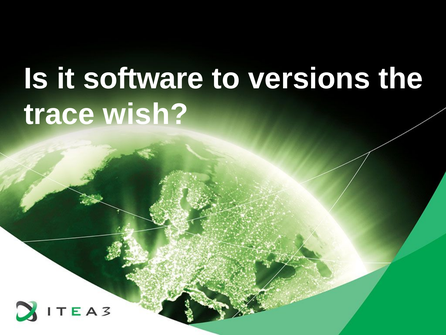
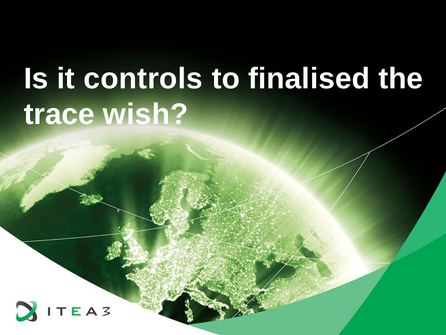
software: software -> controls
versions: versions -> finalised
